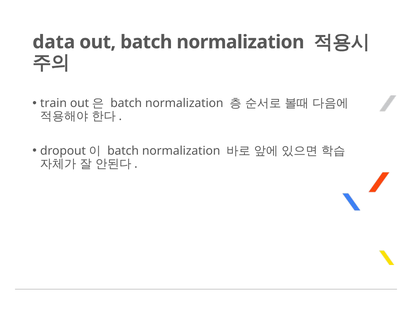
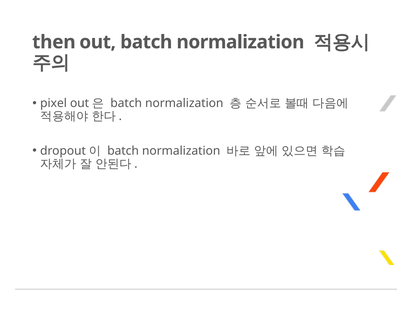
data: data -> then
train: train -> pixel
